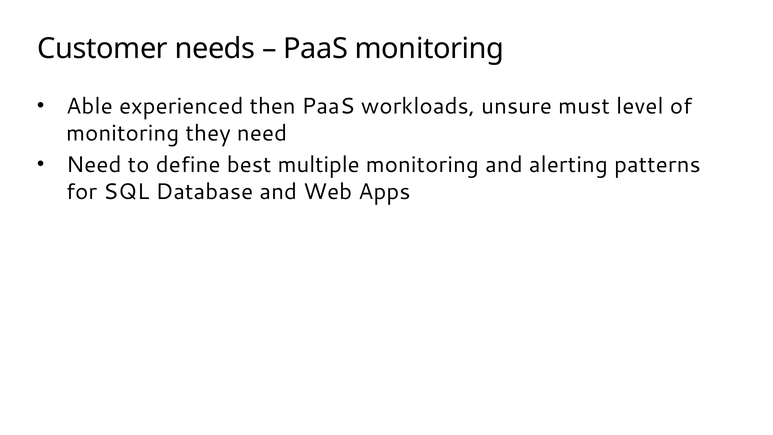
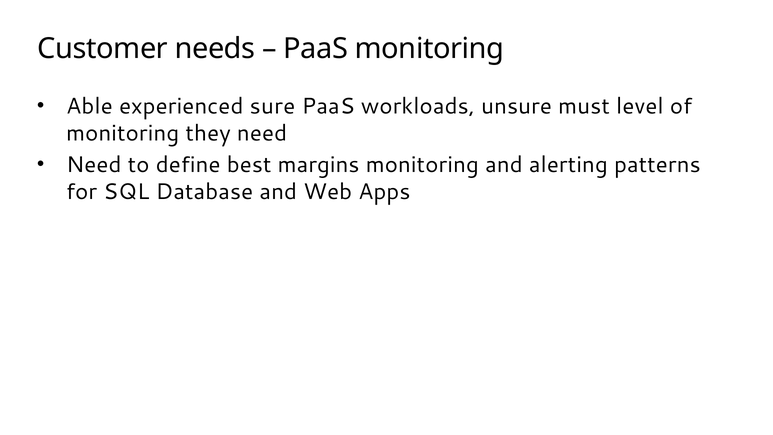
then: then -> sure
multiple: multiple -> margins
